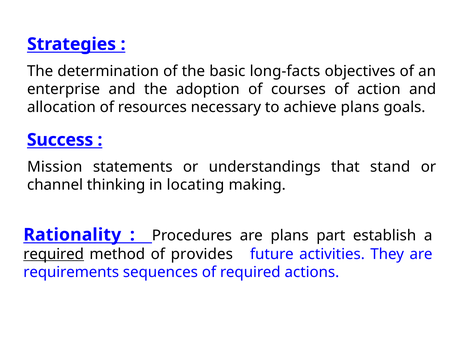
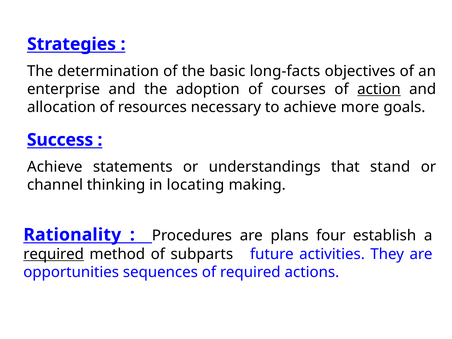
action underline: none -> present
achieve plans: plans -> more
Mission at (55, 167): Mission -> Achieve
part: part -> four
provides: provides -> subparts
requirements: requirements -> opportunities
